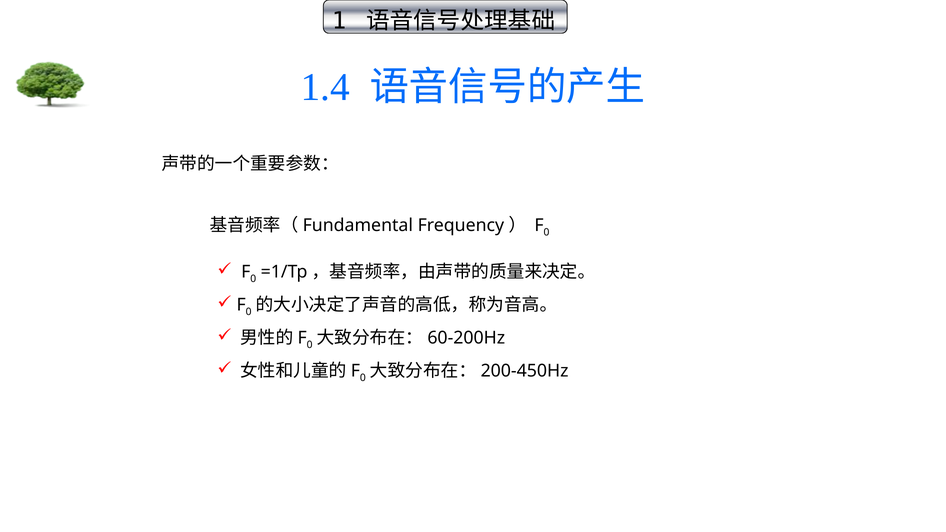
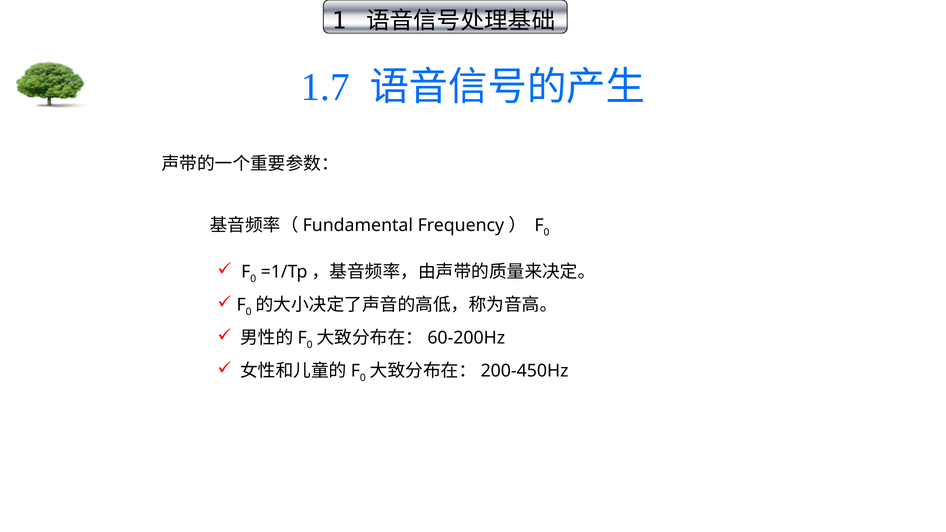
1.4: 1.4 -> 1.7
